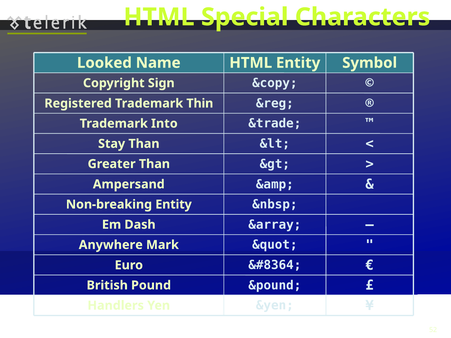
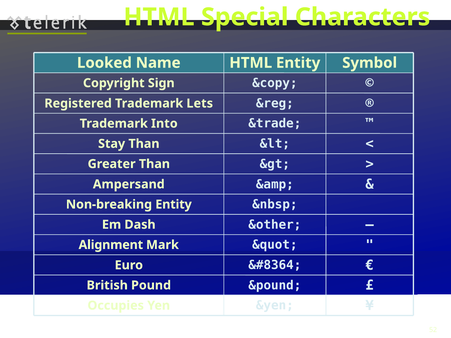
Thin: Thin -> Lets
&array: &array -> &other
Anywhere: Anywhere -> Alignment
Handlers: Handlers -> Occupies
